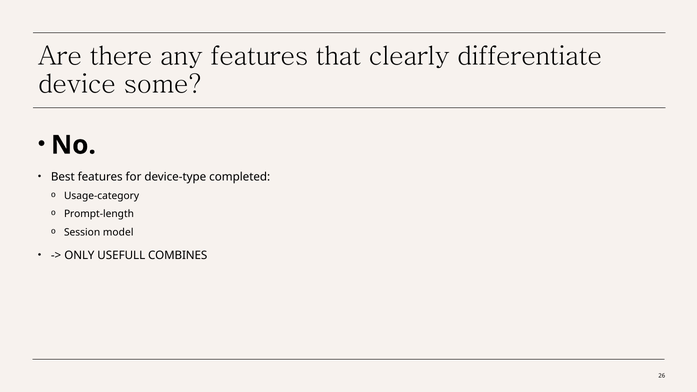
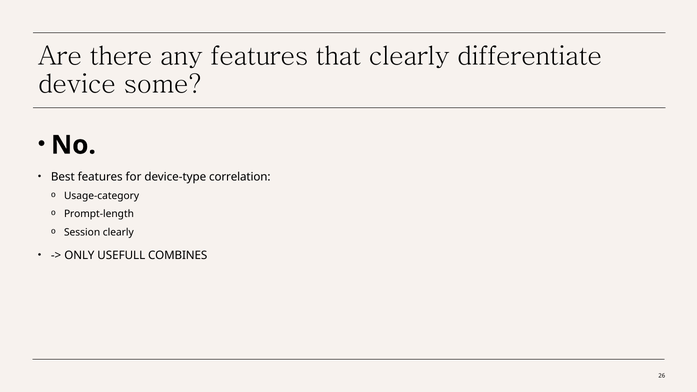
completed: completed -> correlation
Session model: model -> clearly
